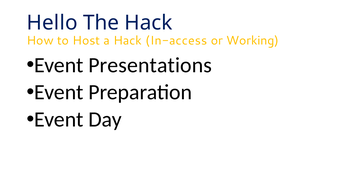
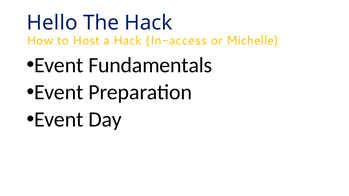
Working: Working -> Michelle
Presentations: Presentations -> Fundamentals
